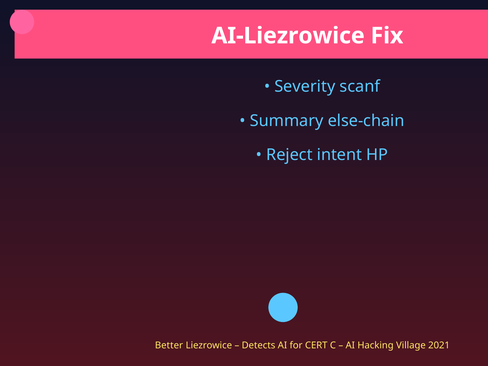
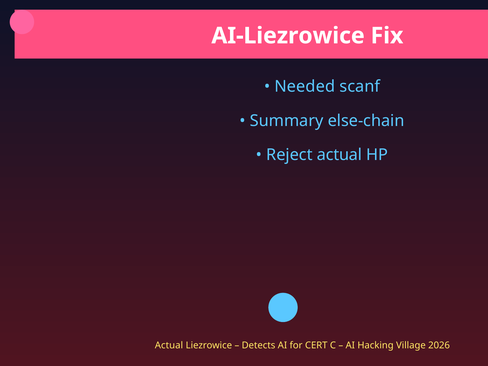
Severity: Severity -> Needed
Reject intent: intent -> actual
Better at (169, 345): Better -> Actual
2021: 2021 -> 2026
